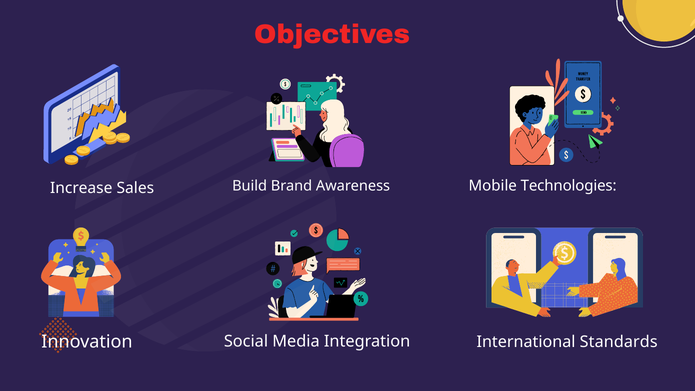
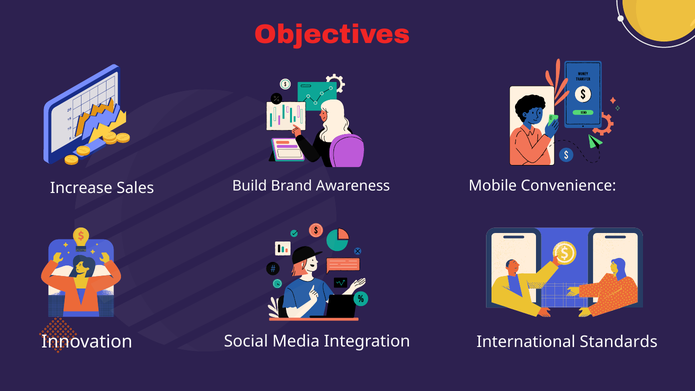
Technologies: Technologies -> Convenience
